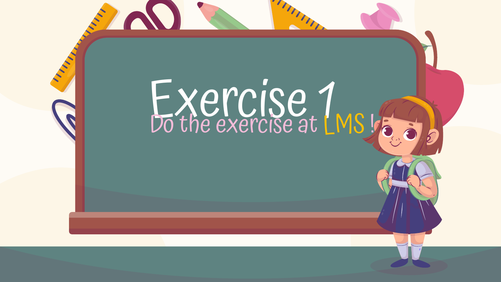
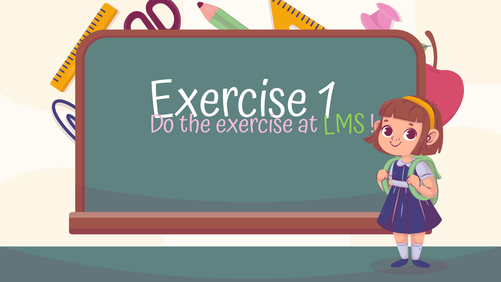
LMS colour: yellow -> light green
